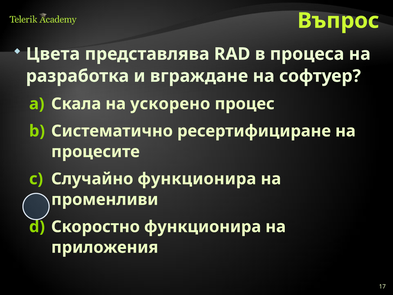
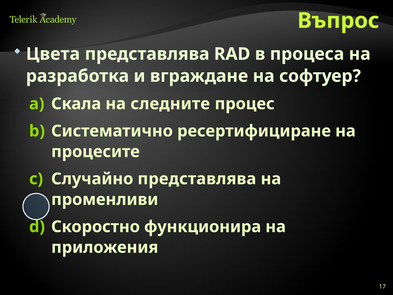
ускорено: ускорено -> следните
Случайно функционира: функционира -> представлява
